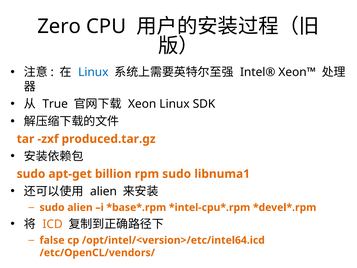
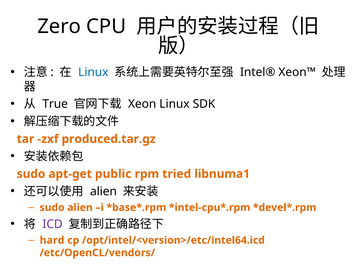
billion: billion -> public
rpm sudo: sudo -> tried
ICD colour: orange -> purple
false: false -> hard
